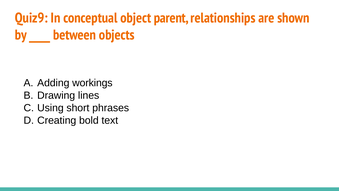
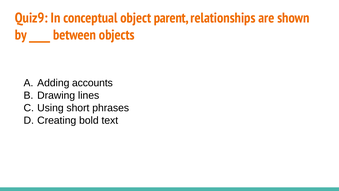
workings: workings -> accounts
